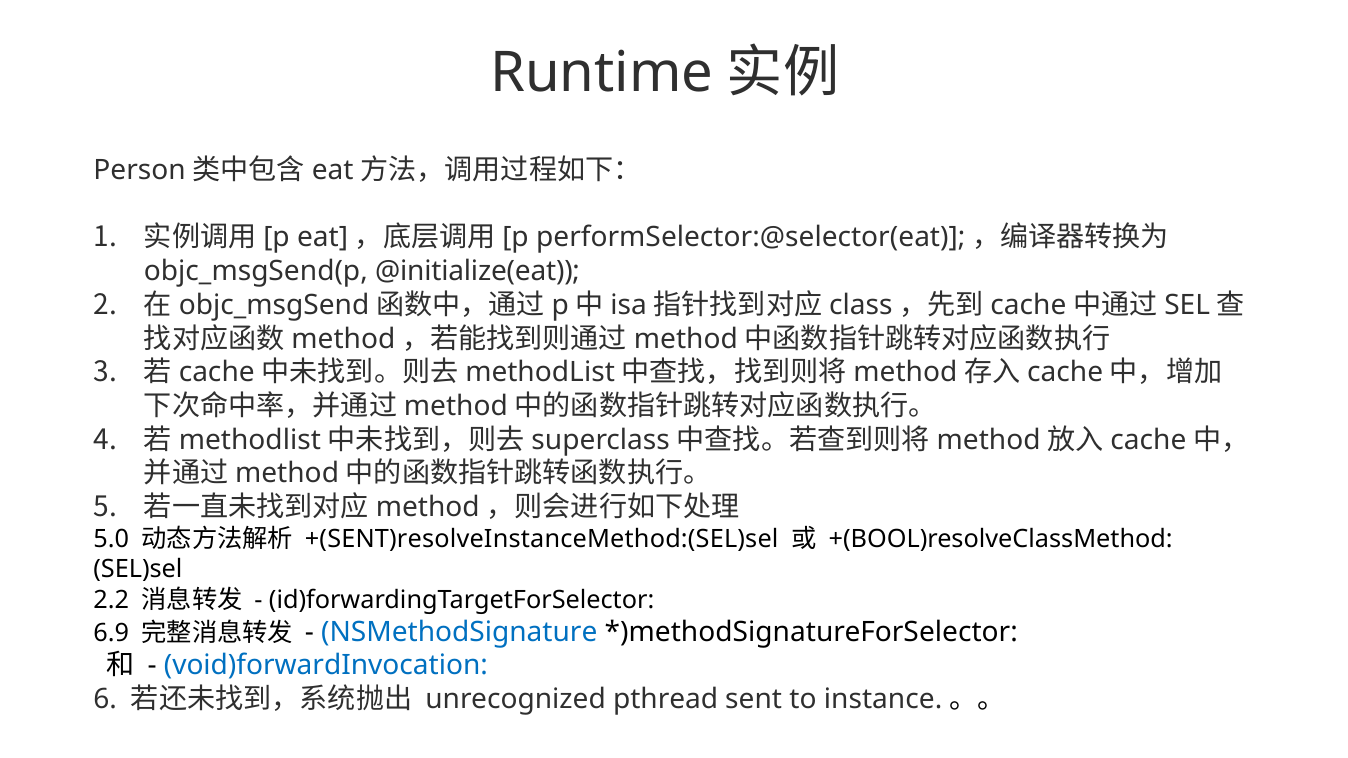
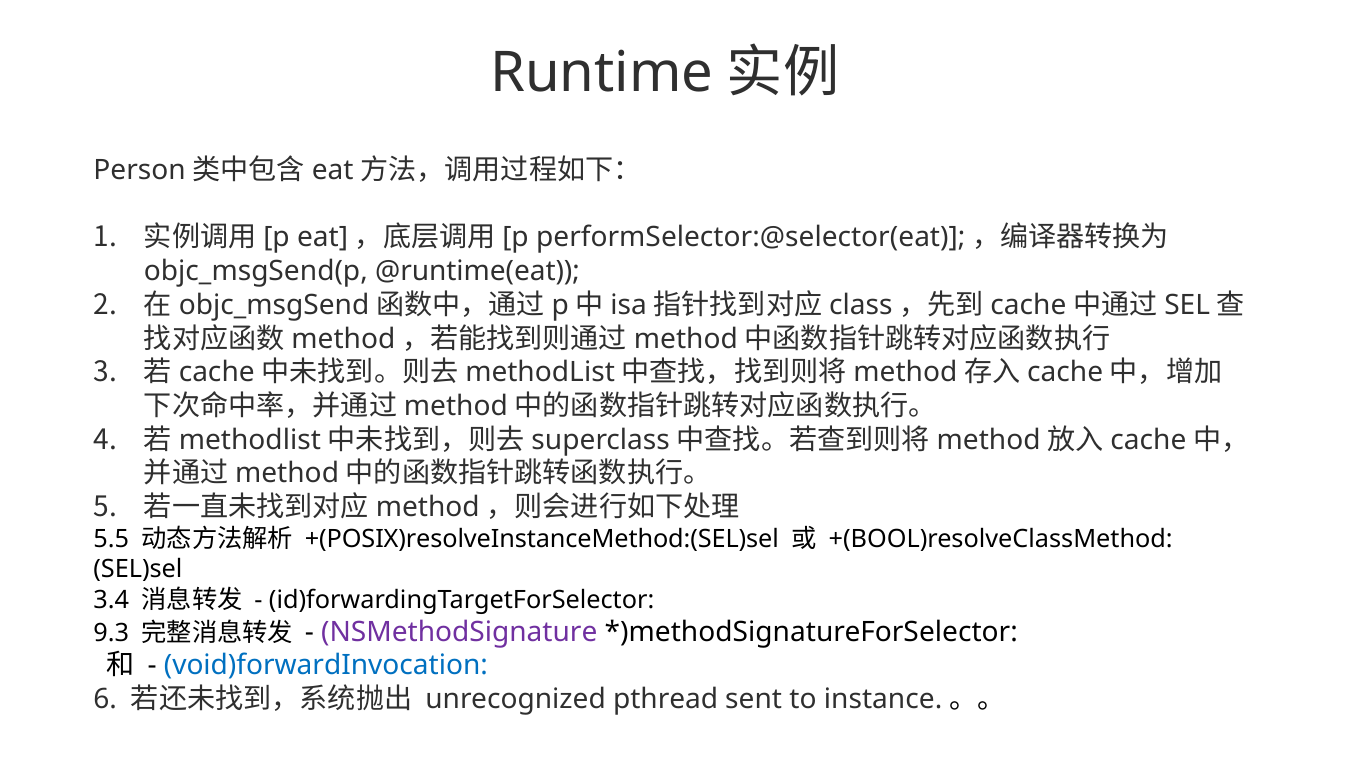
@initialize(eat: @initialize(eat -> @runtime(eat
5.0: 5.0 -> 5.5
+(SENT)resolveInstanceMethod:(SEL)sel: +(SENT)resolveInstanceMethod:(SEL)sel -> +(POSIX)resolveInstanceMethod:(SEL)sel
2.2: 2.2 -> 3.4
6.9: 6.9 -> 9.3
NSMethodSignature colour: blue -> purple
